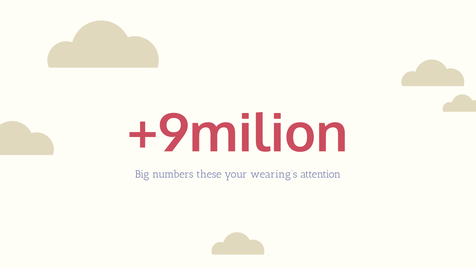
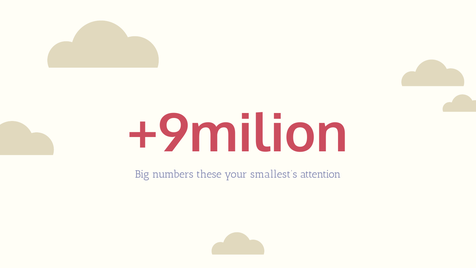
wearing’s: wearing’s -> smallest’s
